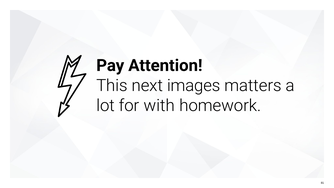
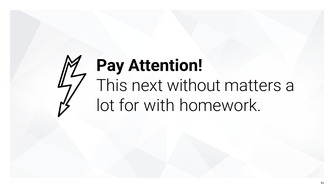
images: images -> without
